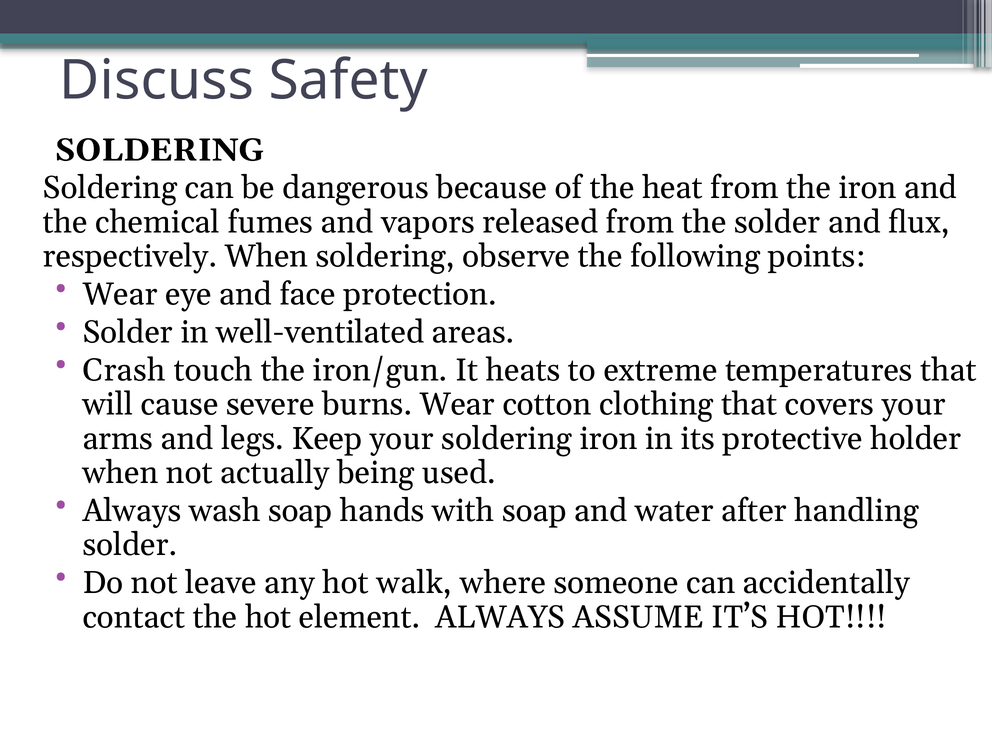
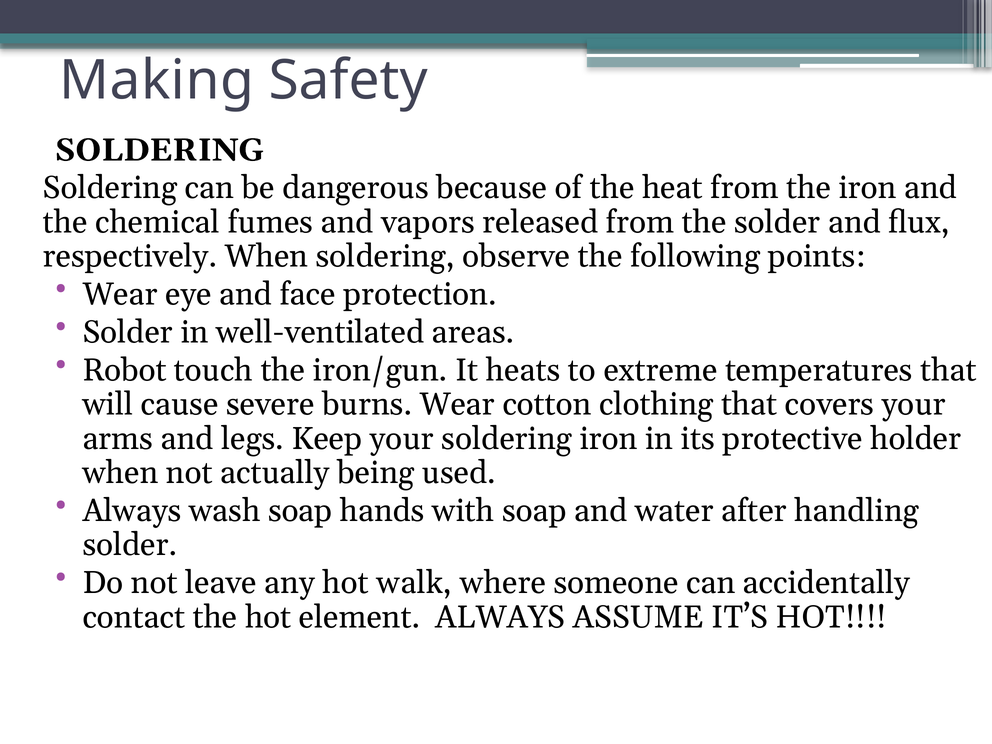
Discuss: Discuss -> Making
Crash: Crash -> Robot
